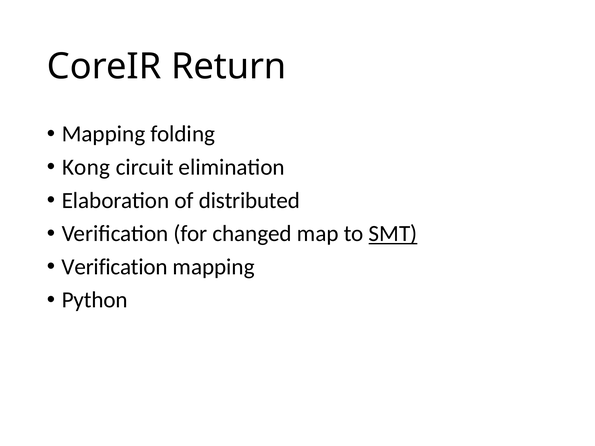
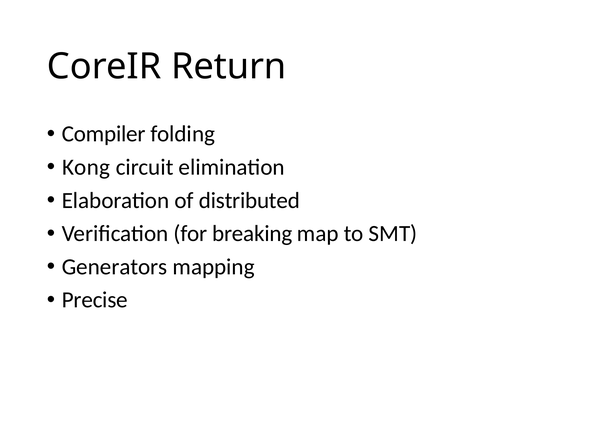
Mapping at (104, 134): Mapping -> Compiler
changed: changed -> breaking
SMT underline: present -> none
Verification at (115, 267): Verification -> Generators
Python: Python -> Precise
